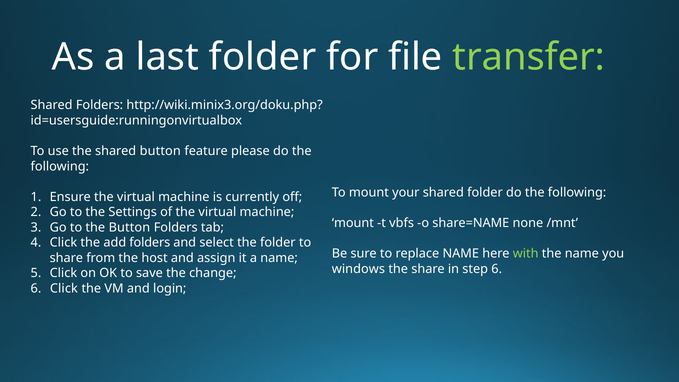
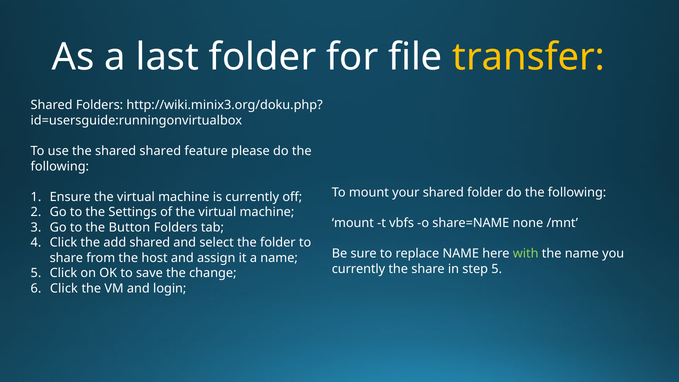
transfer colour: light green -> yellow
shared button: button -> shared
add folders: folders -> shared
windows at (358, 269): windows -> currently
step 6: 6 -> 5
